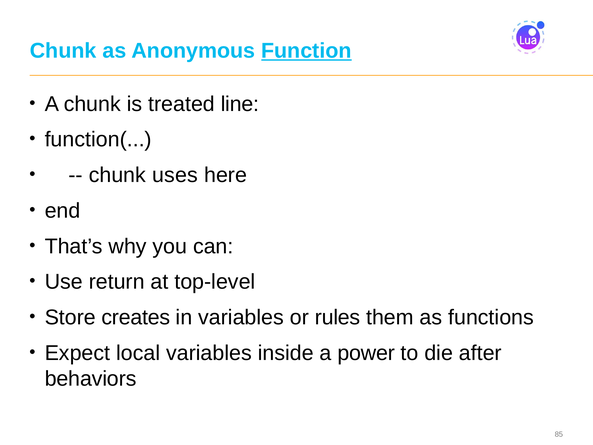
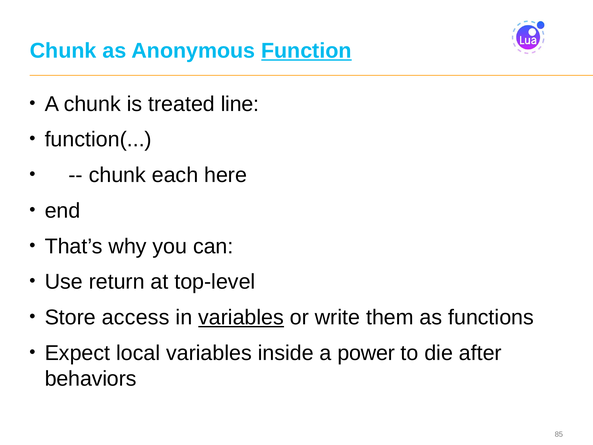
uses: uses -> each
creates: creates -> access
variables at (241, 317) underline: none -> present
rules: rules -> write
